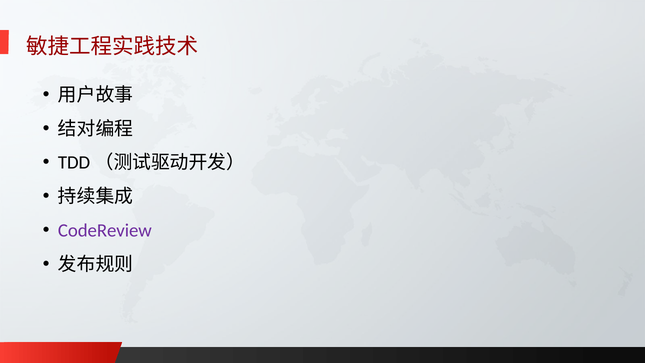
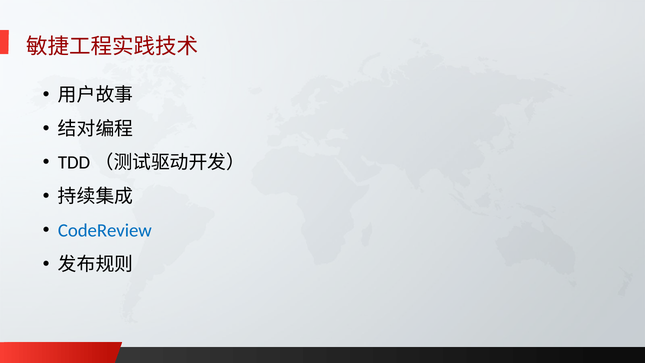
CodeReview colour: purple -> blue
